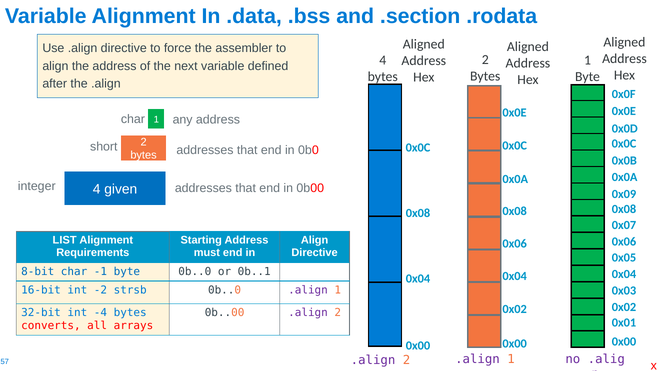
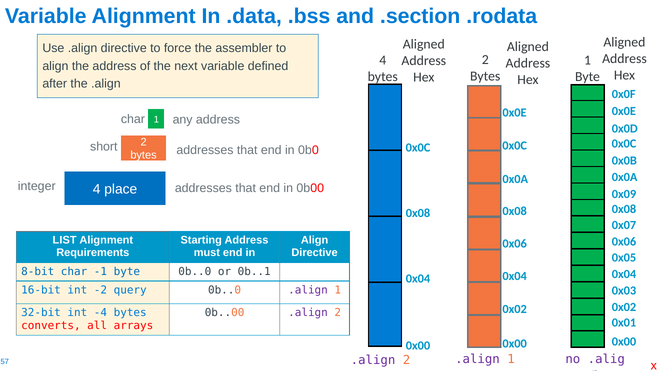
given: given -> place
strsb: strsb -> query
